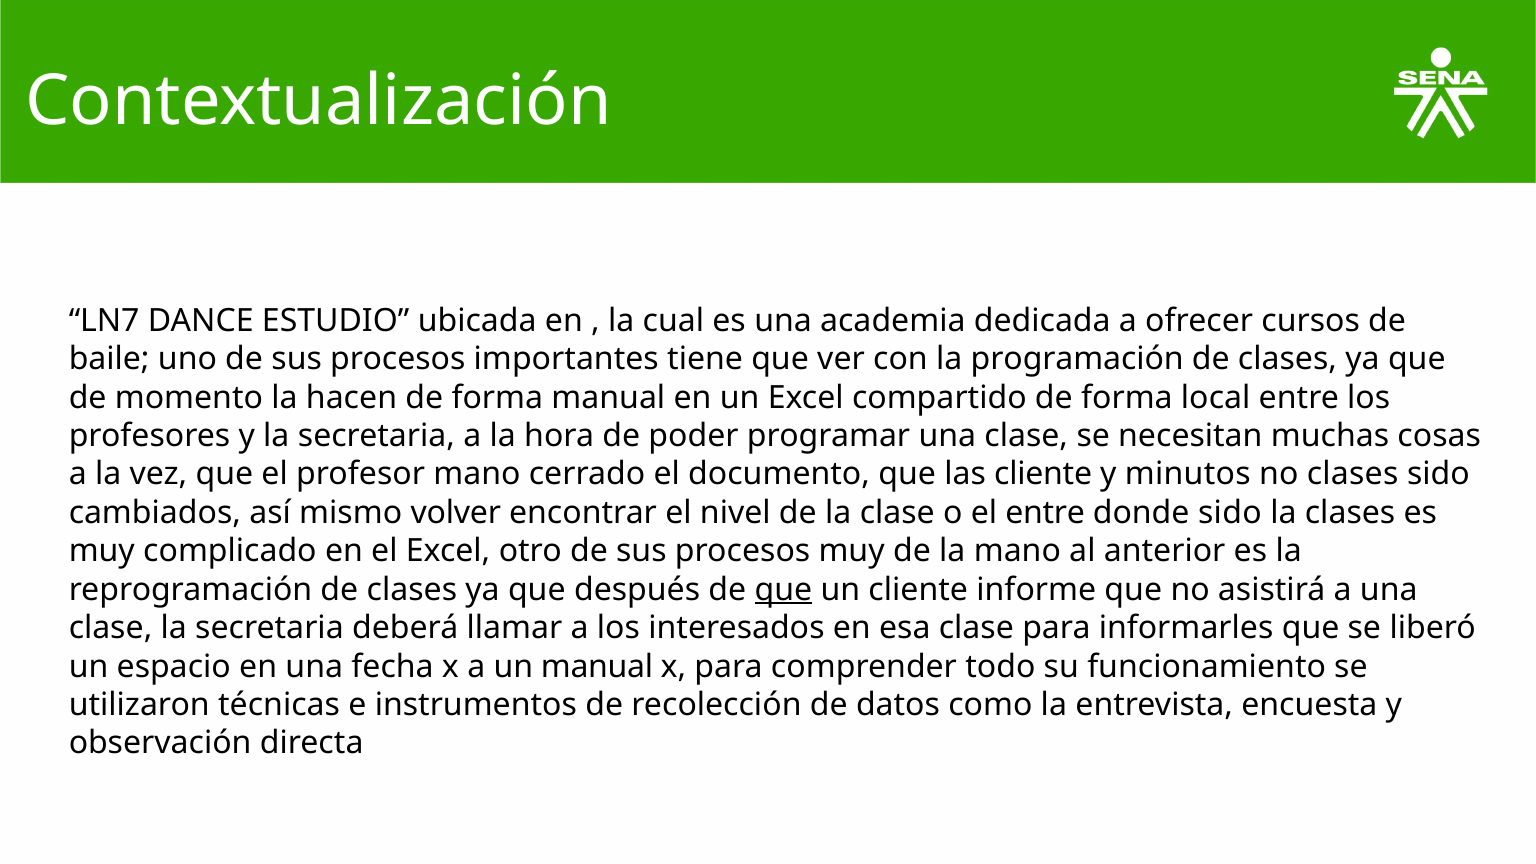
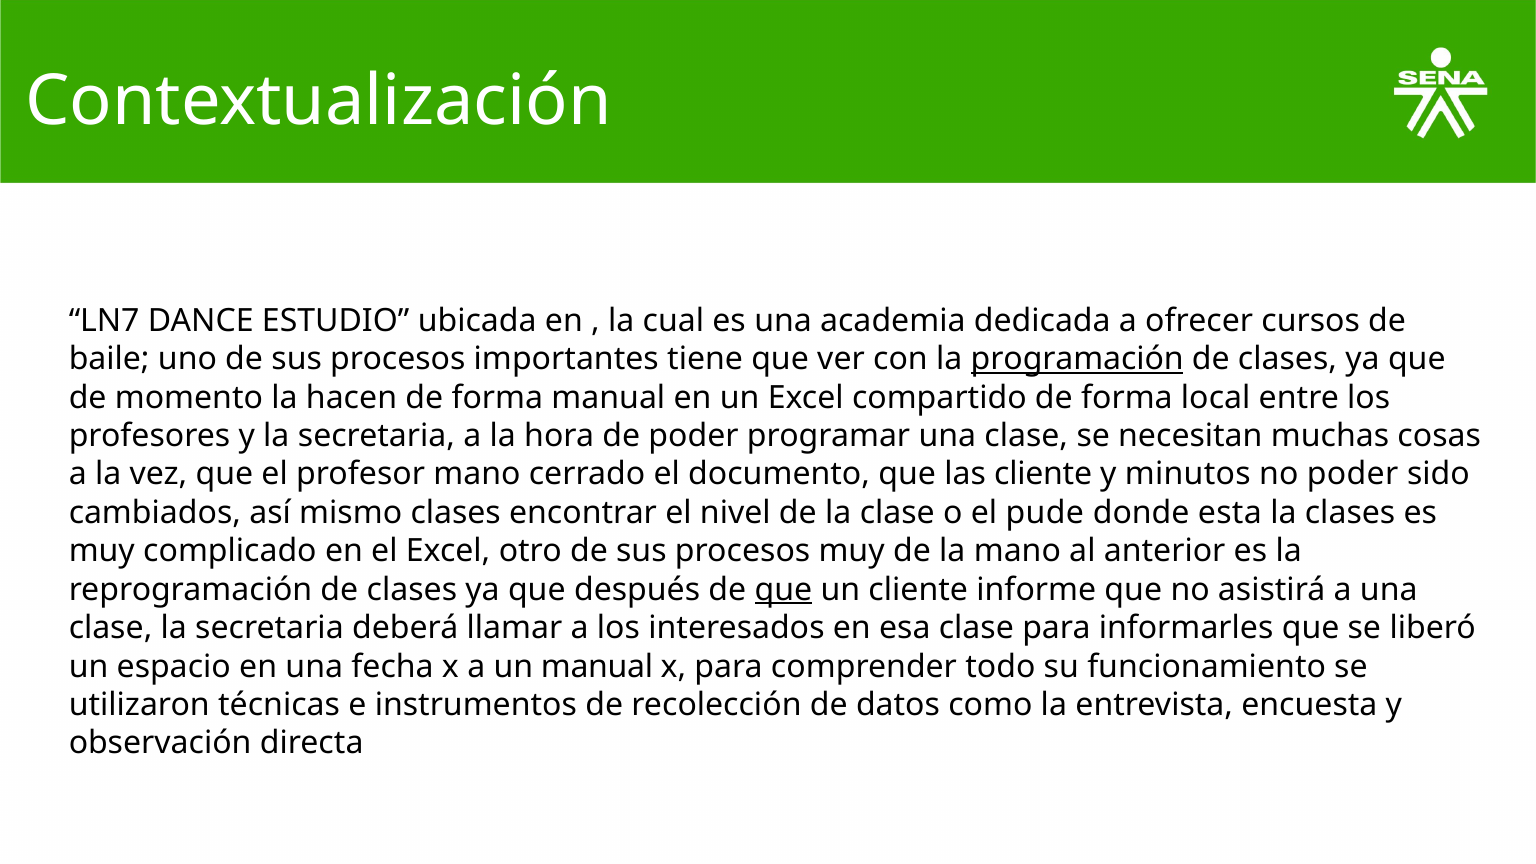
programación underline: none -> present
no clases: clases -> poder
mismo volver: volver -> clases
el entre: entre -> pude
donde sido: sido -> esta
